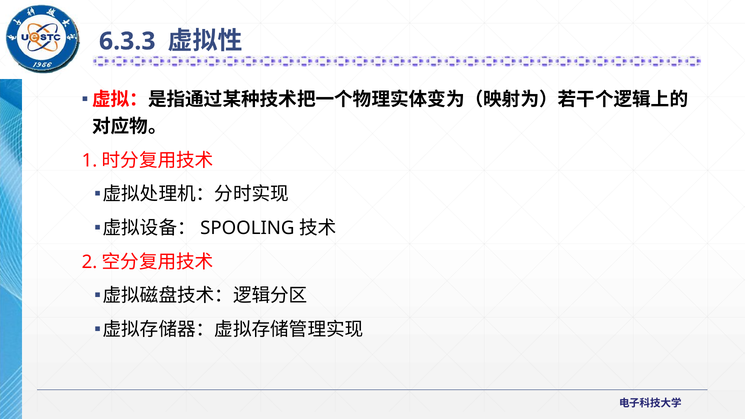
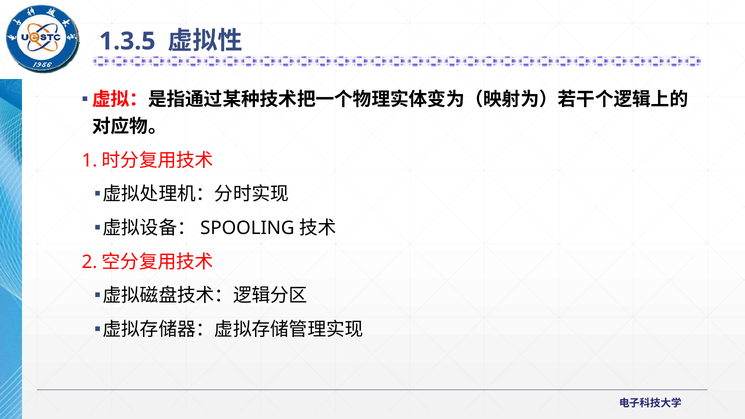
6.3.3: 6.3.3 -> 1.3.5
